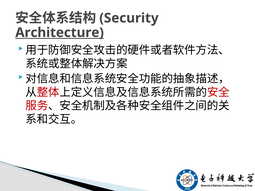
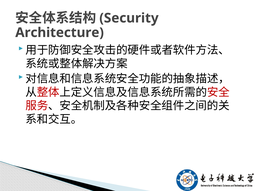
Architecture underline: present -> none
